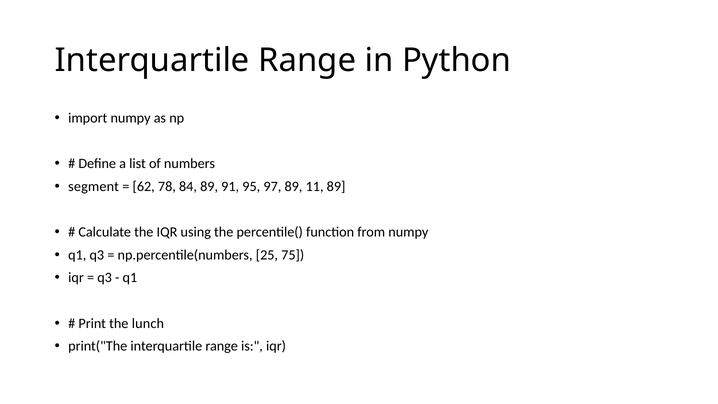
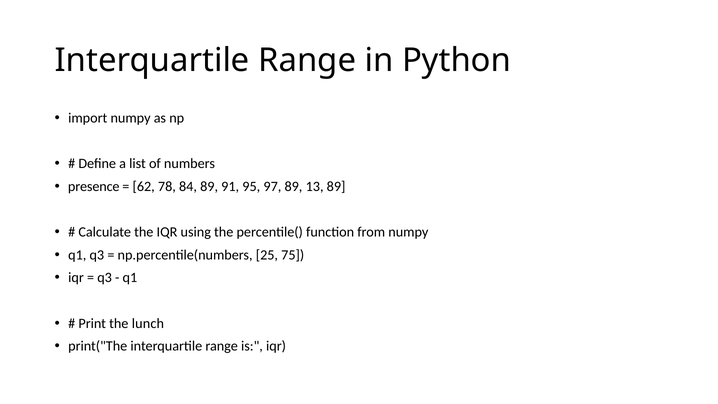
segment: segment -> presence
11: 11 -> 13
